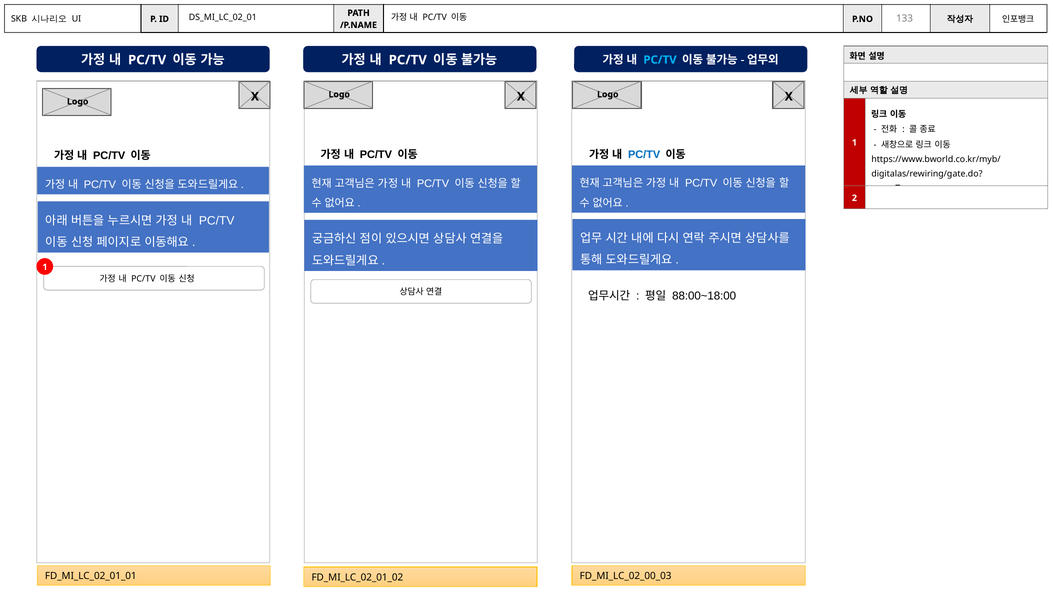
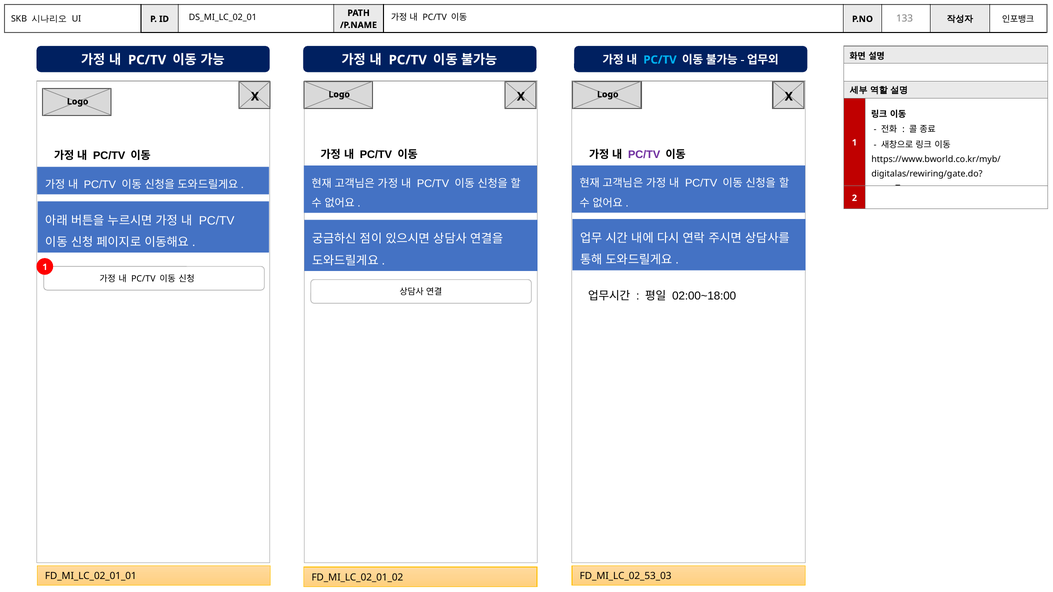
PC/TV at (644, 154) colour: blue -> purple
88:00~18:00: 88:00~18:00 -> 02:00~18:00
FD_MI_LC_02_00_03: FD_MI_LC_02_00_03 -> FD_MI_LC_02_53_03
